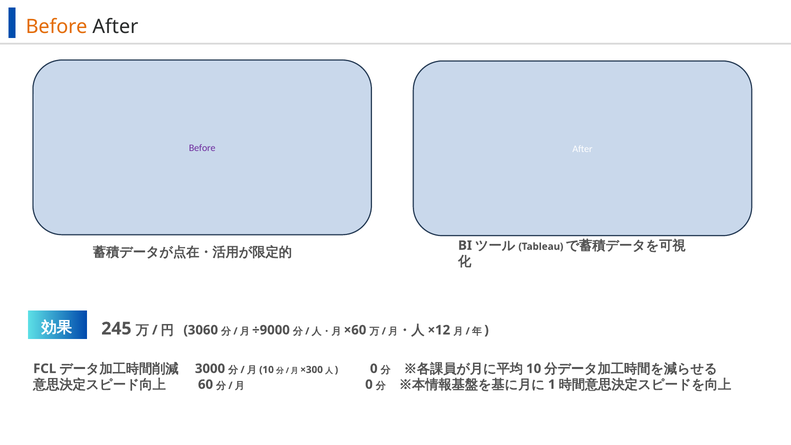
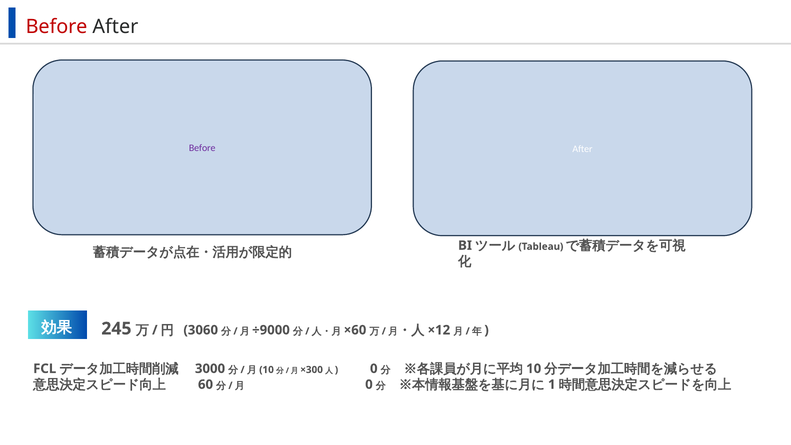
Before at (57, 27) colour: orange -> red
